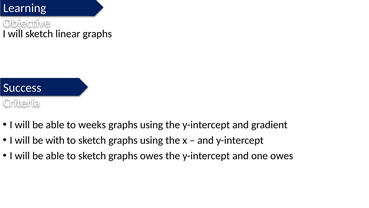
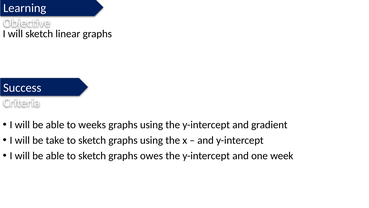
with: with -> take
one owes: owes -> week
